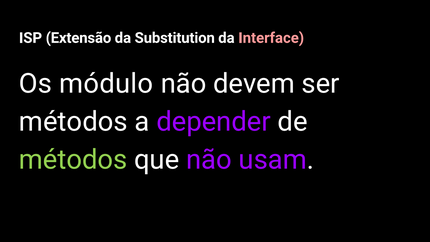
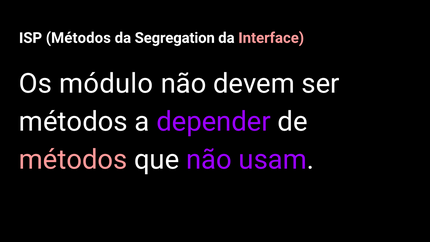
ISP Extensão: Extensão -> Métodos
Substitution: Substitution -> Segregation
métodos at (73, 160) colour: light green -> pink
